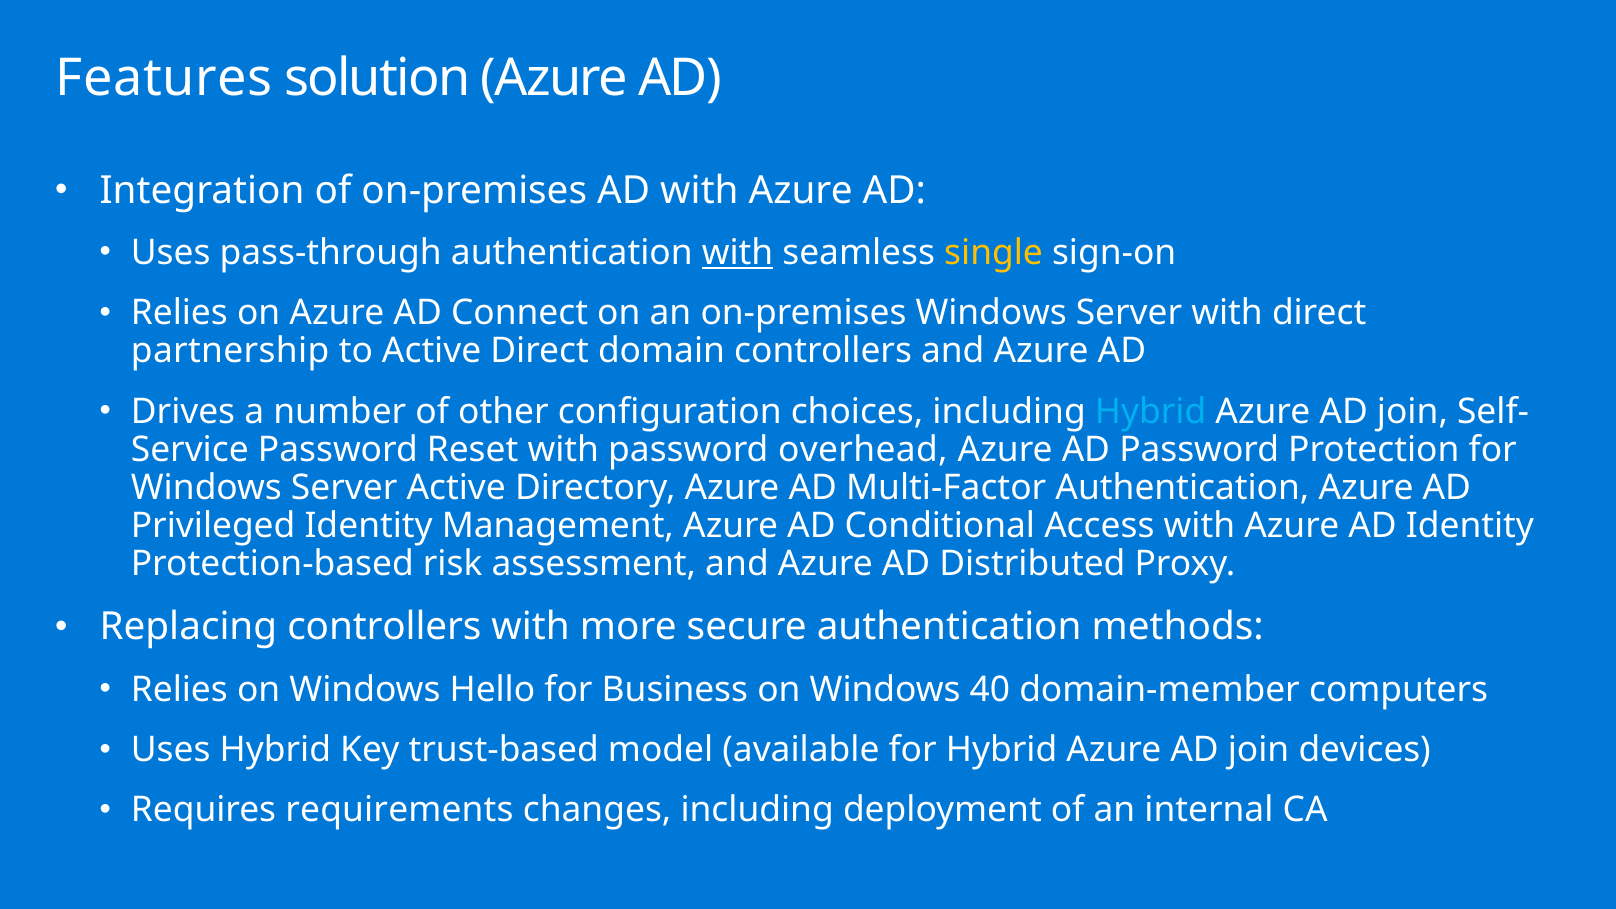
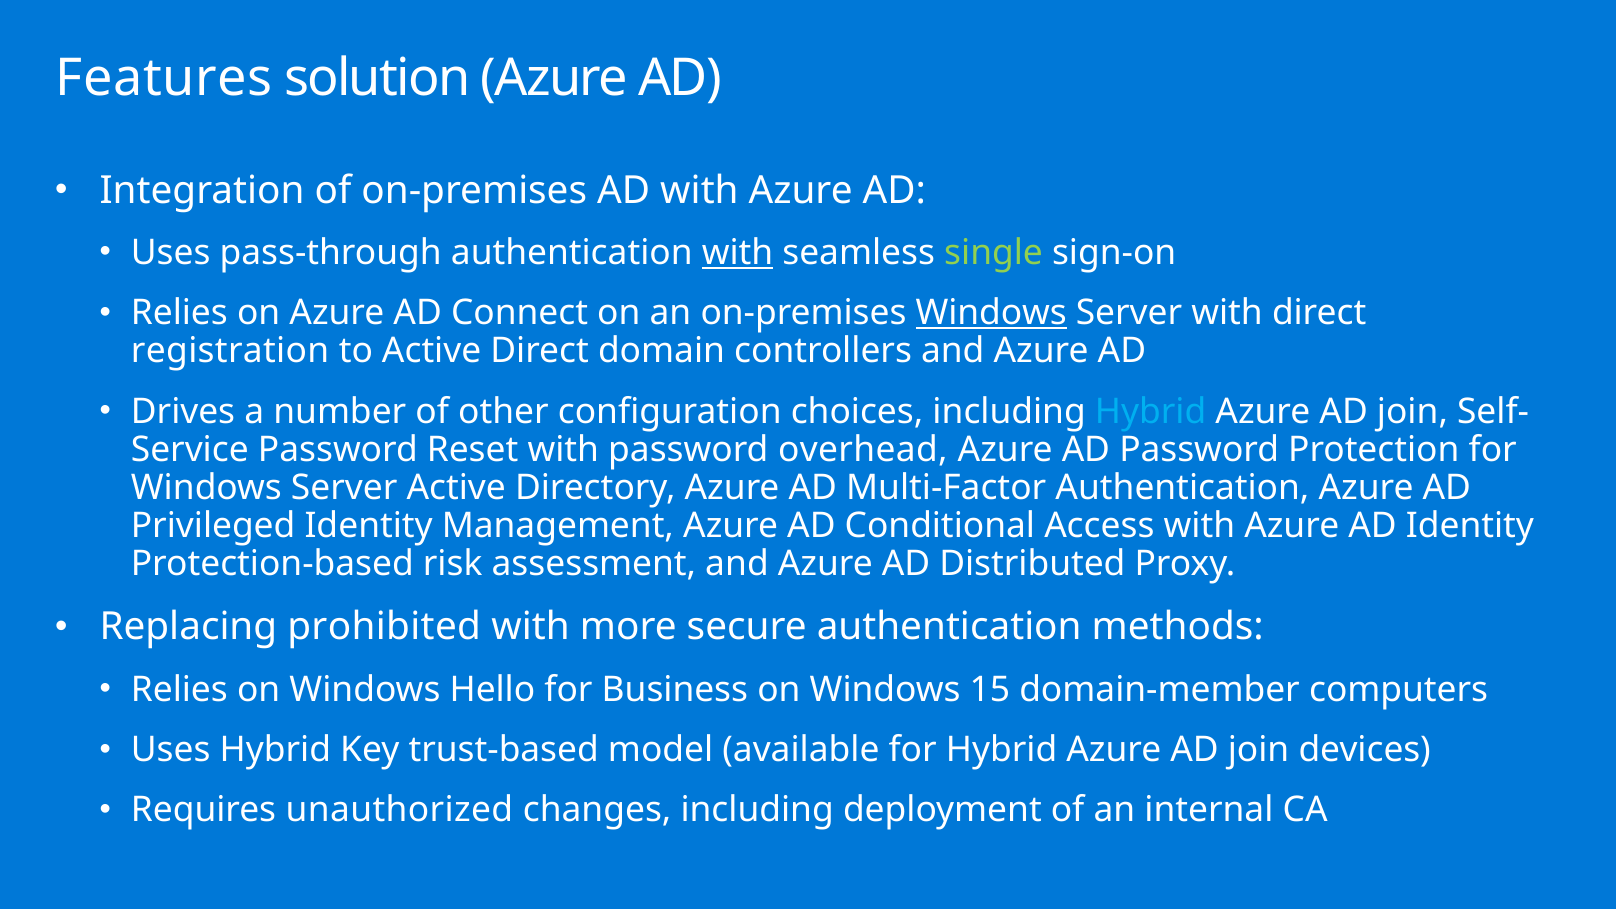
single colour: yellow -> light green
Windows at (991, 313) underline: none -> present
partnership: partnership -> registration
Replacing controllers: controllers -> prohibited
40: 40 -> 15
requirements: requirements -> unauthorized
